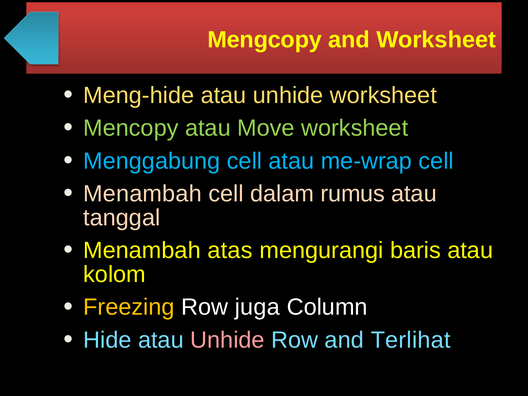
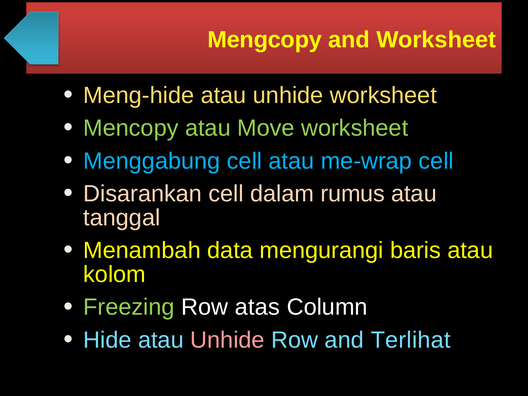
Menambah at (143, 194): Menambah -> Disarankan
atas: atas -> data
Freezing colour: yellow -> light green
juga: juga -> atas
